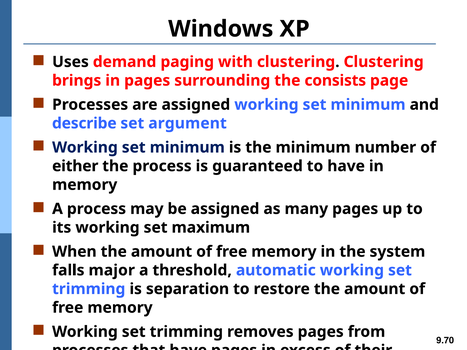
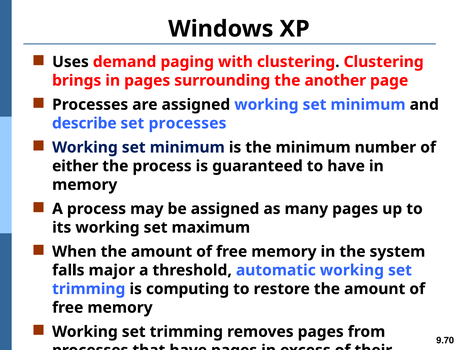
consists: consists -> another
set argument: argument -> processes
separation: separation -> computing
